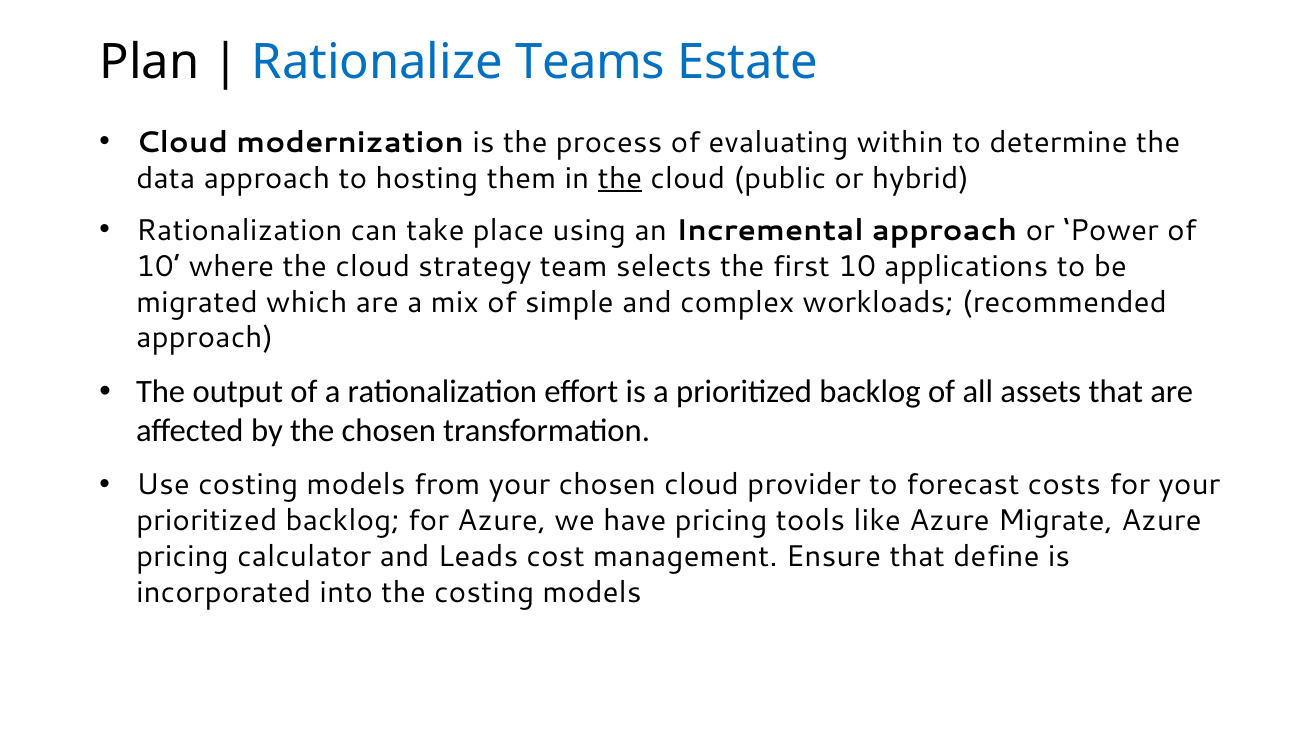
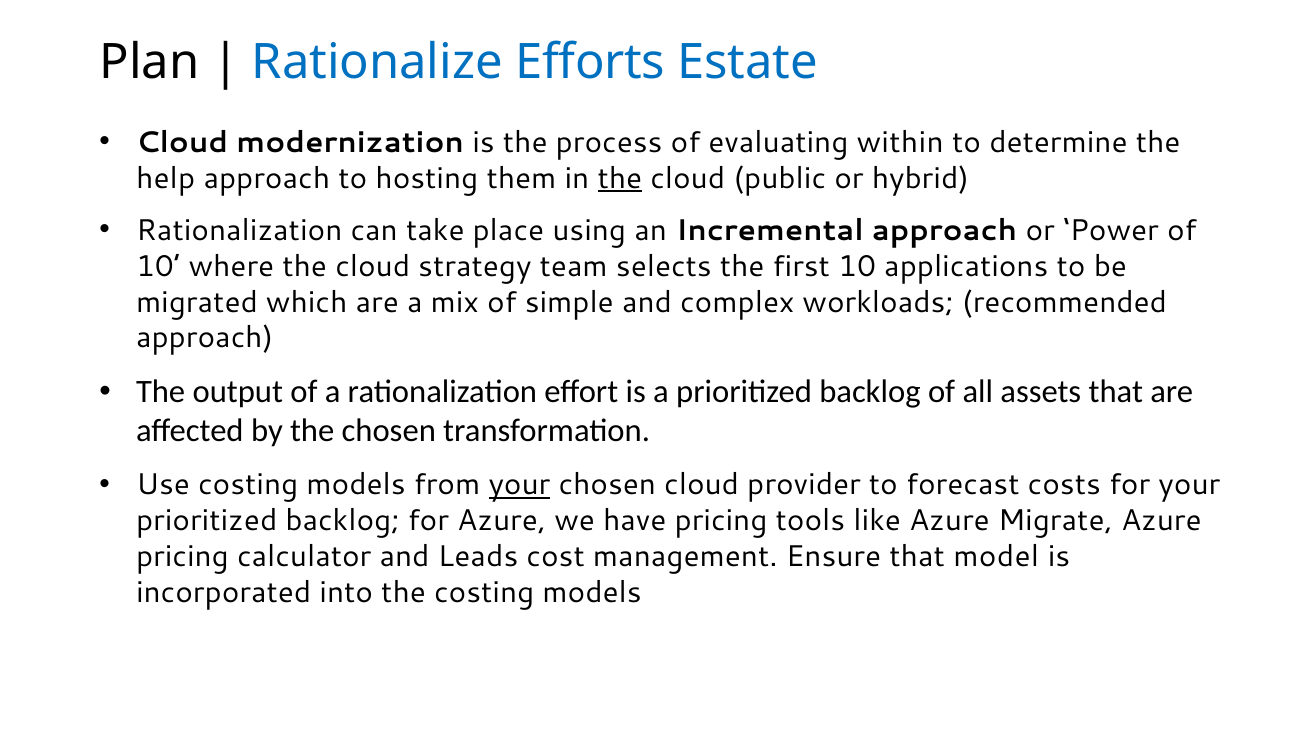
Teams: Teams -> Efforts
data: data -> help
your at (519, 485) underline: none -> present
define: define -> model
